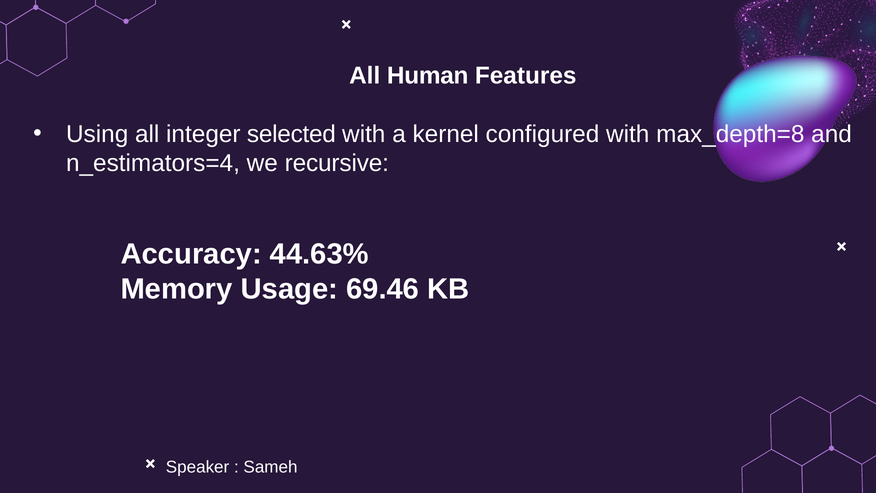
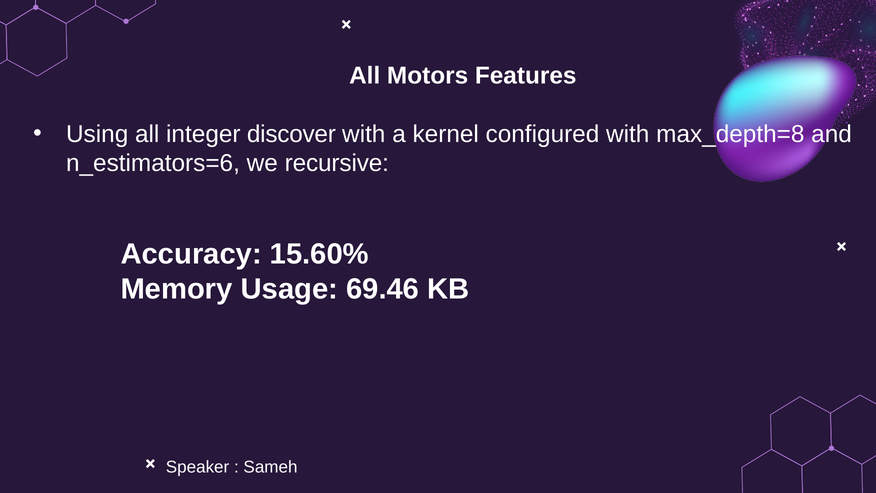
Human: Human -> Motors
selected: selected -> discover
n_estimators=4: n_estimators=4 -> n_estimators=6
44.63%: 44.63% -> 15.60%
